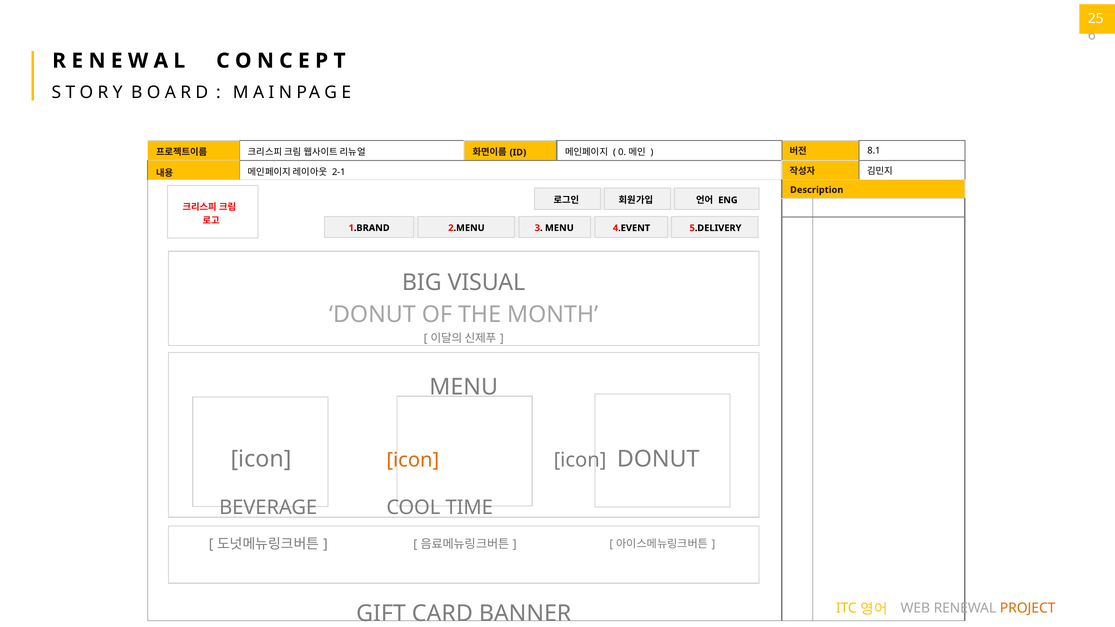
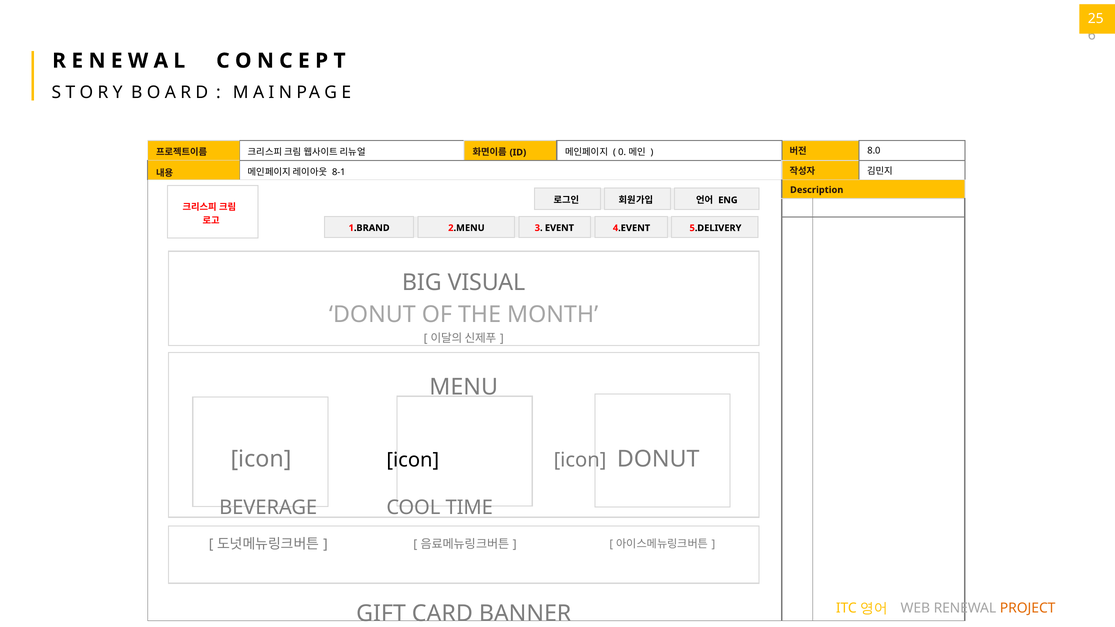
8.1: 8.1 -> 8.0
2-1: 2-1 -> 8-1
3 MENU: MENU -> EVENT
icon at (413, 460) colour: orange -> black
